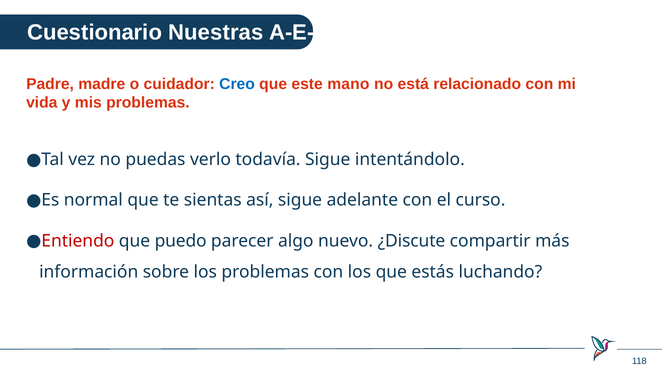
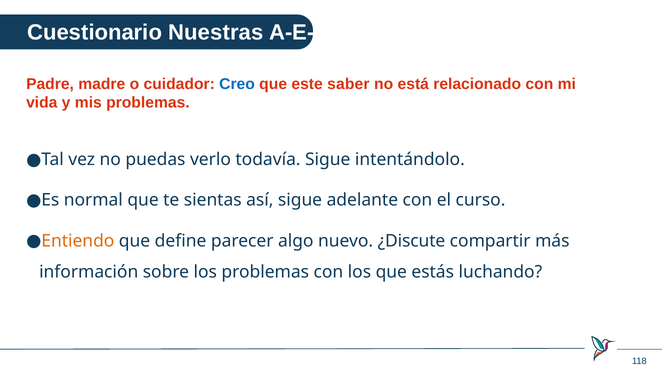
mano: mano -> saber
Entiendo colour: red -> orange
puedo: puedo -> define
